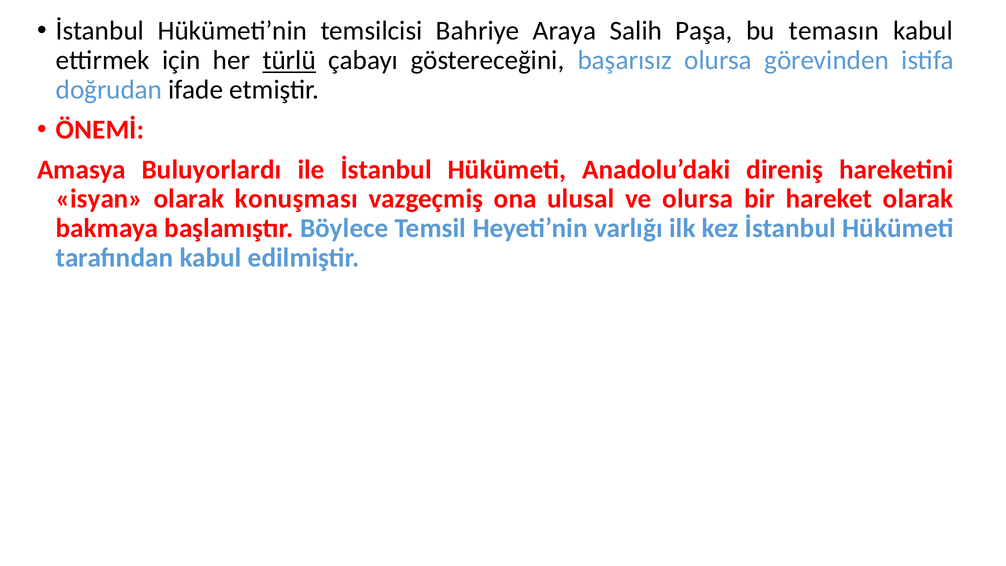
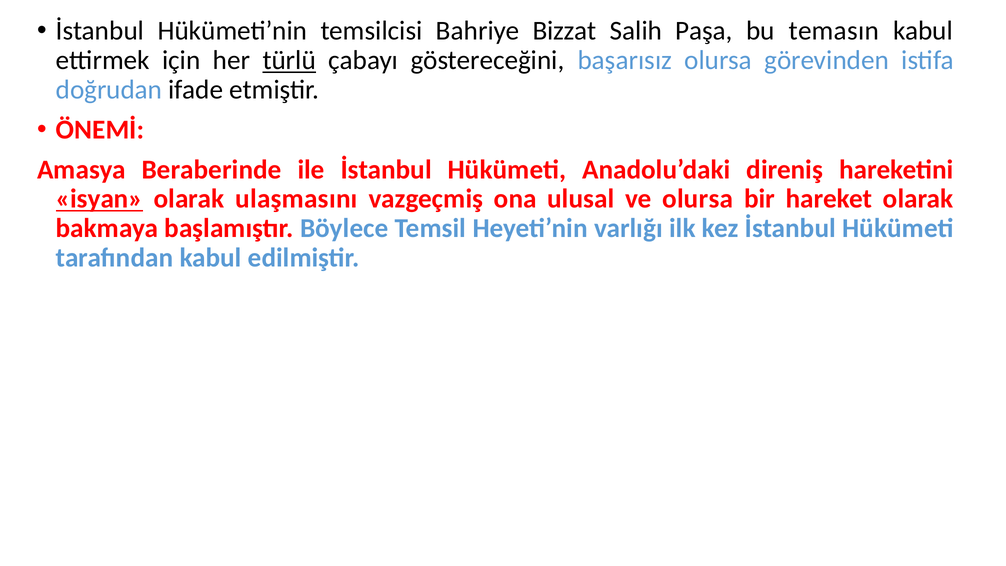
Araya: Araya -> Bizzat
Buluyorlardı: Buluyorlardı -> Beraberinde
isyan underline: none -> present
konuşması: konuşması -> ulaşmasını
